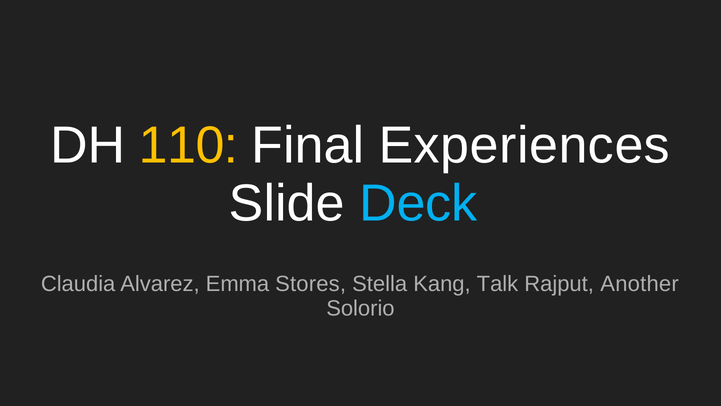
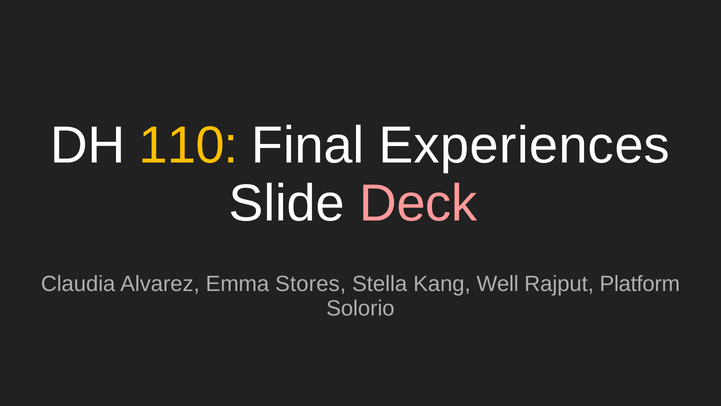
Deck colour: light blue -> pink
Talk: Talk -> Well
Another: Another -> Platform
